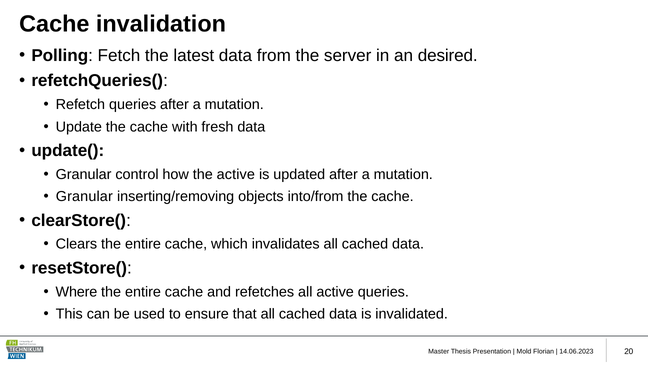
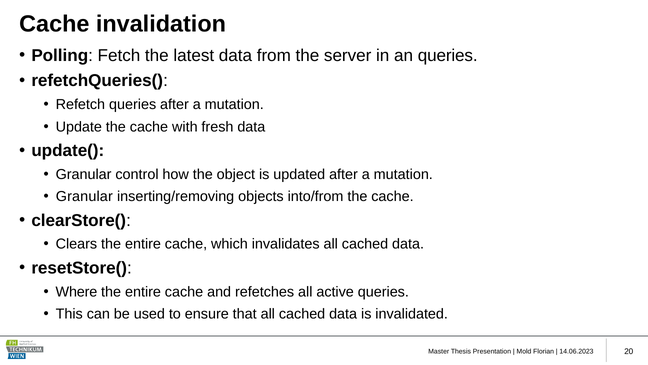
an desired: desired -> queries
the active: active -> object
